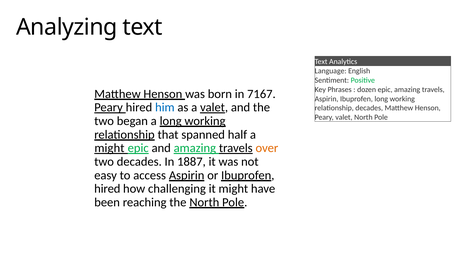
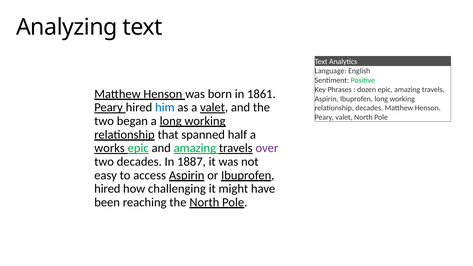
7167: 7167 -> 1861
might at (109, 148): might -> works
over colour: orange -> purple
